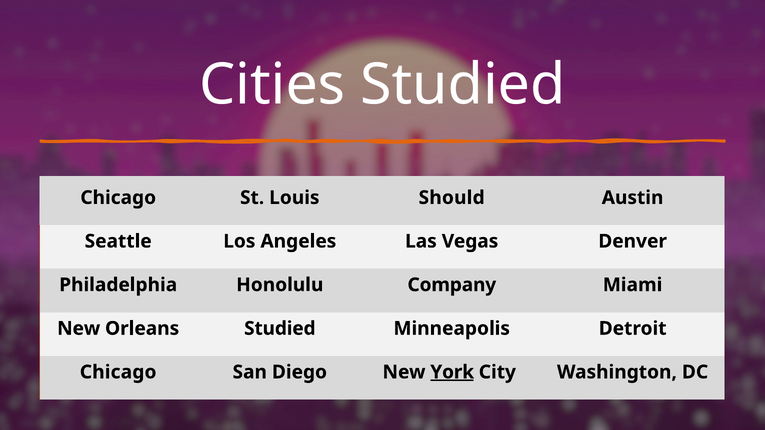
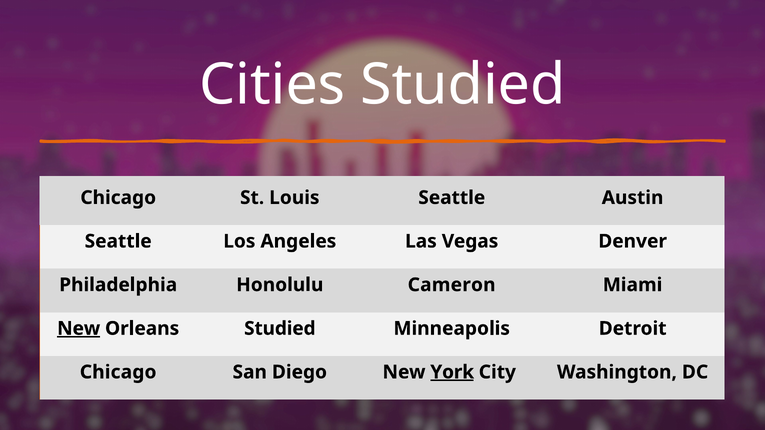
Louis Should: Should -> Seattle
Company: Company -> Cameron
New at (79, 329) underline: none -> present
